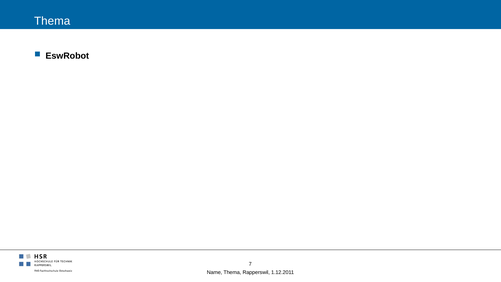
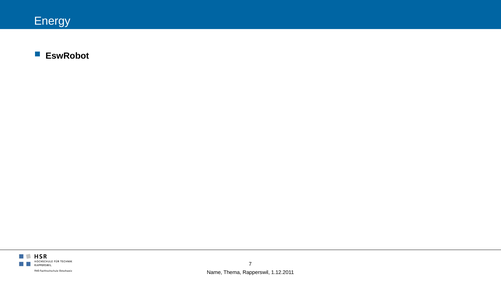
Thema at (52, 21): Thema -> Energy
